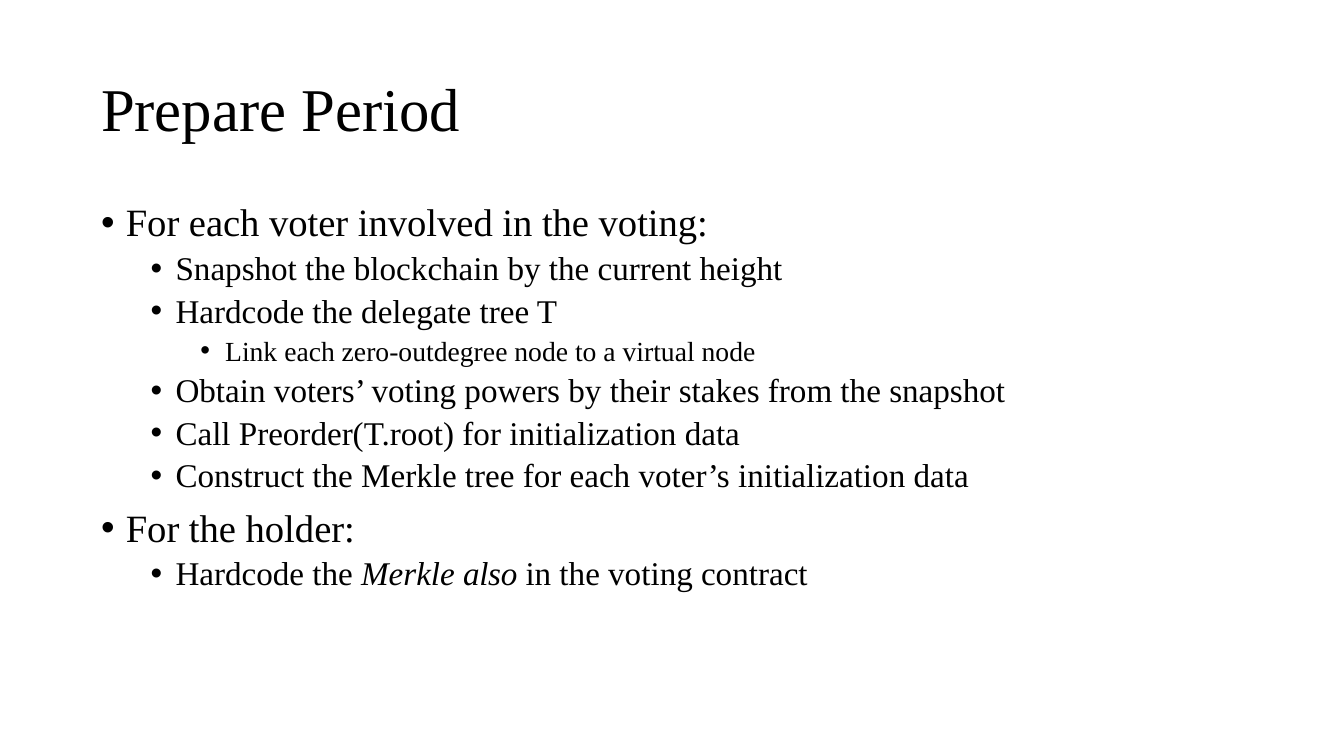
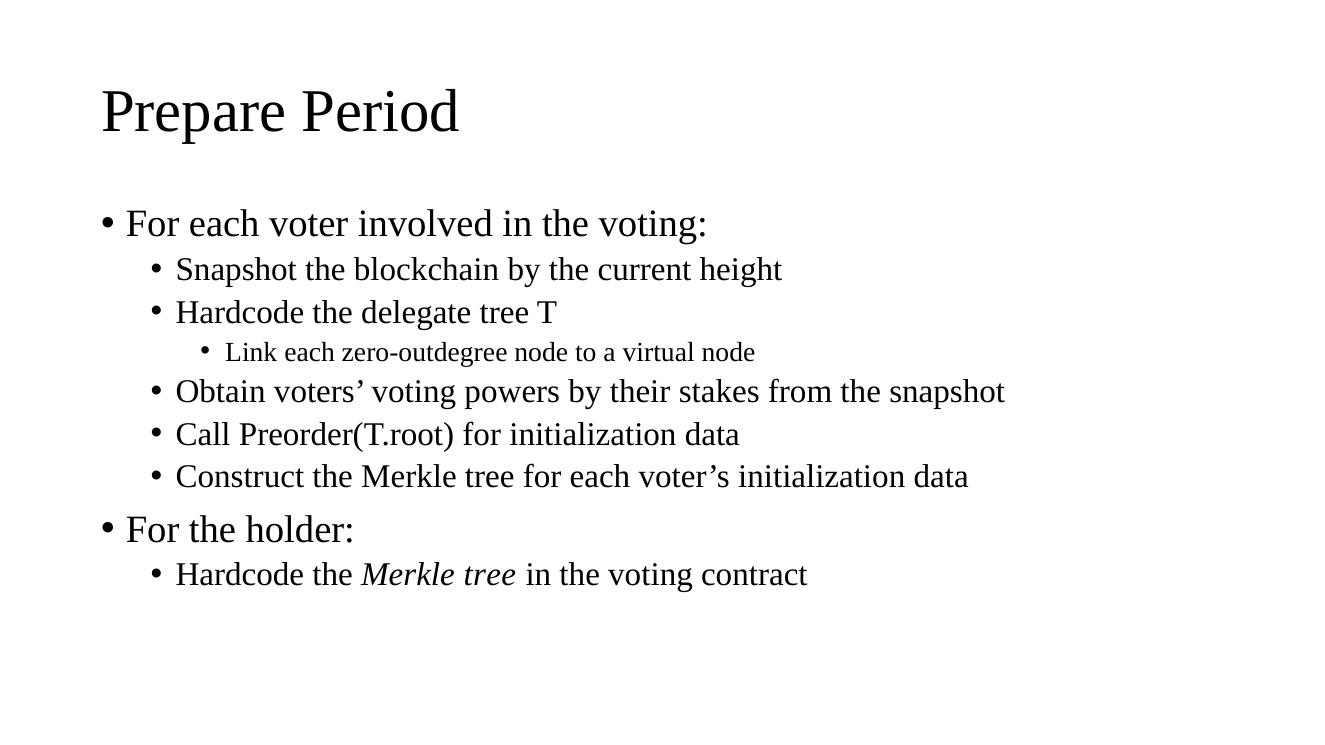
Hardcode the Merkle also: also -> tree
